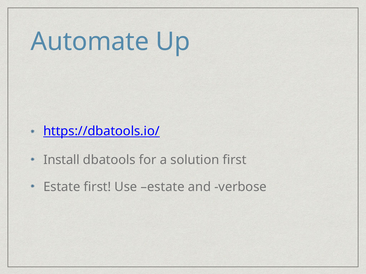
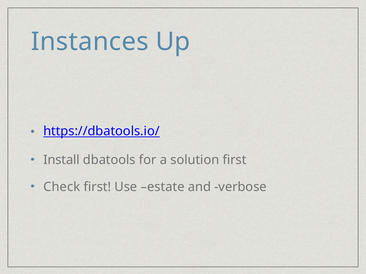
Automate: Automate -> Instances
Estate at (62, 187): Estate -> Check
